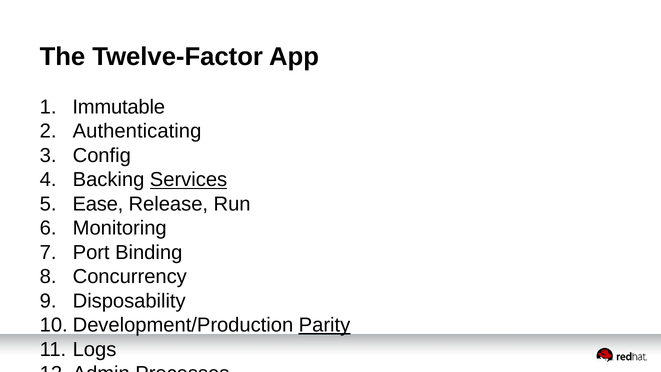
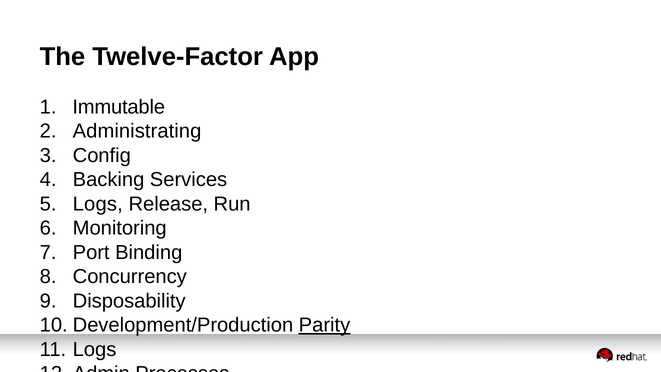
Authenticating: Authenticating -> Administrating
Services underline: present -> none
Ease at (98, 204): Ease -> Logs
